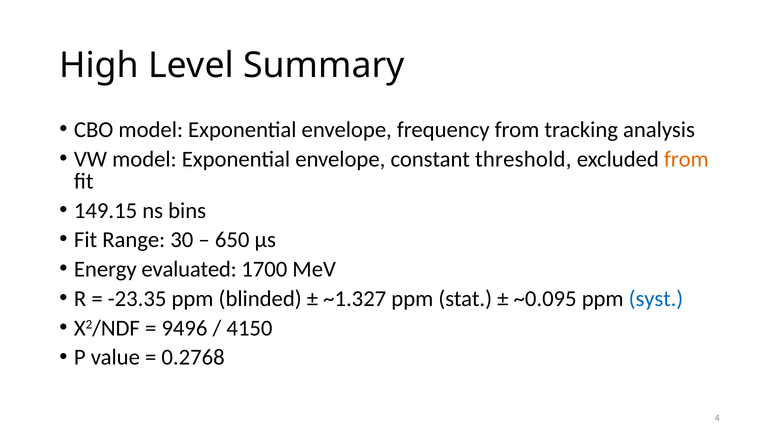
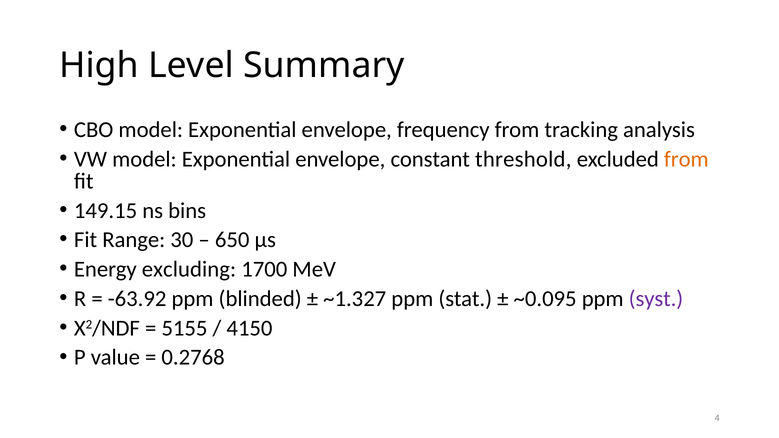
evaluated: evaluated -> excluding
-23.35: -23.35 -> -63.92
syst colour: blue -> purple
9496: 9496 -> 5155
